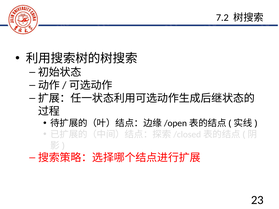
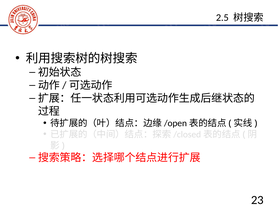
7.2: 7.2 -> 2.5
